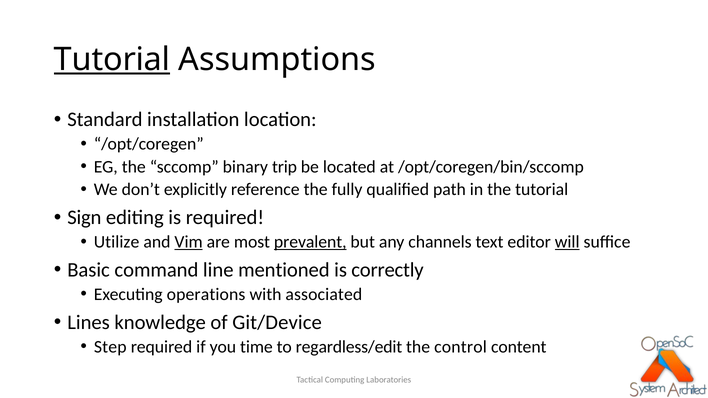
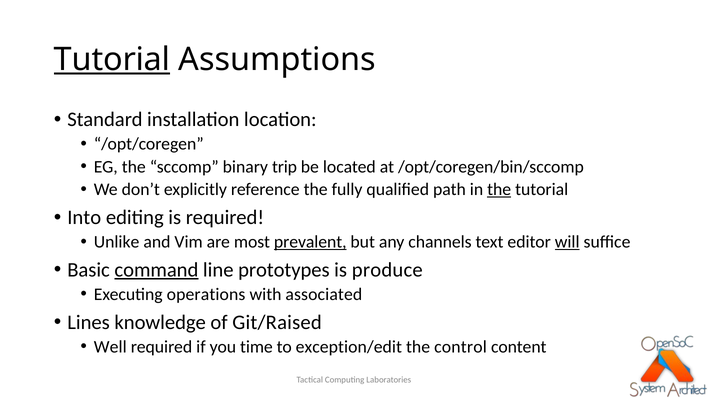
the at (499, 190) underline: none -> present
Sign: Sign -> Into
Utilize: Utilize -> Unlike
Vim underline: present -> none
command underline: none -> present
mentioned: mentioned -> prototypes
correctly: correctly -> produce
Git/Device: Git/Device -> Git/Raised
Step: Step -> Well
regardless/edit: regardless/edit -> exception/edit
